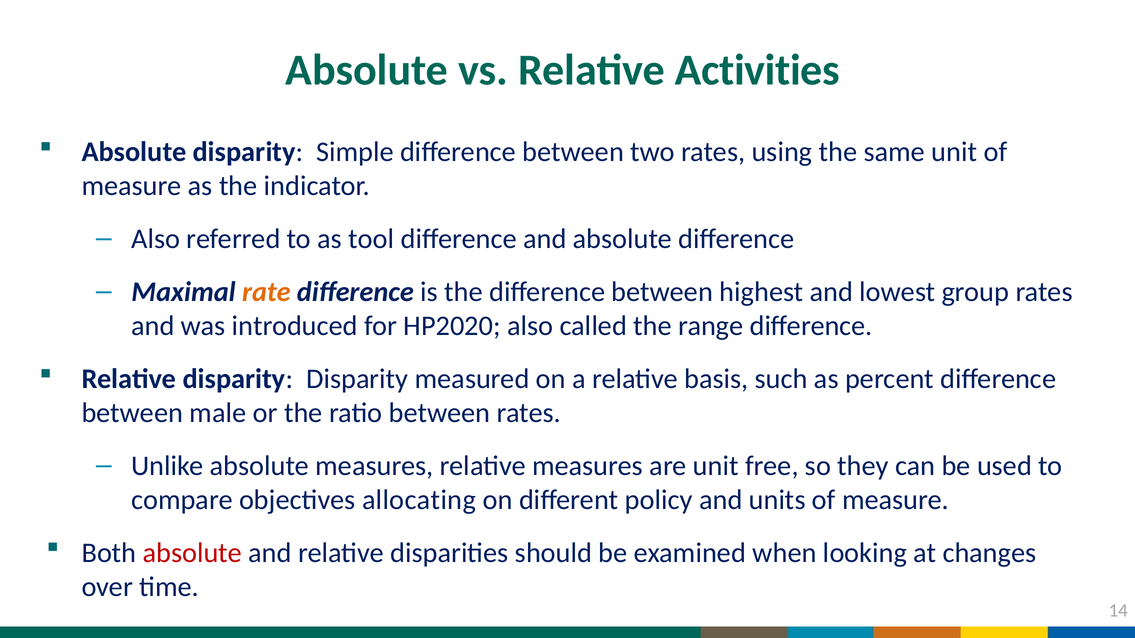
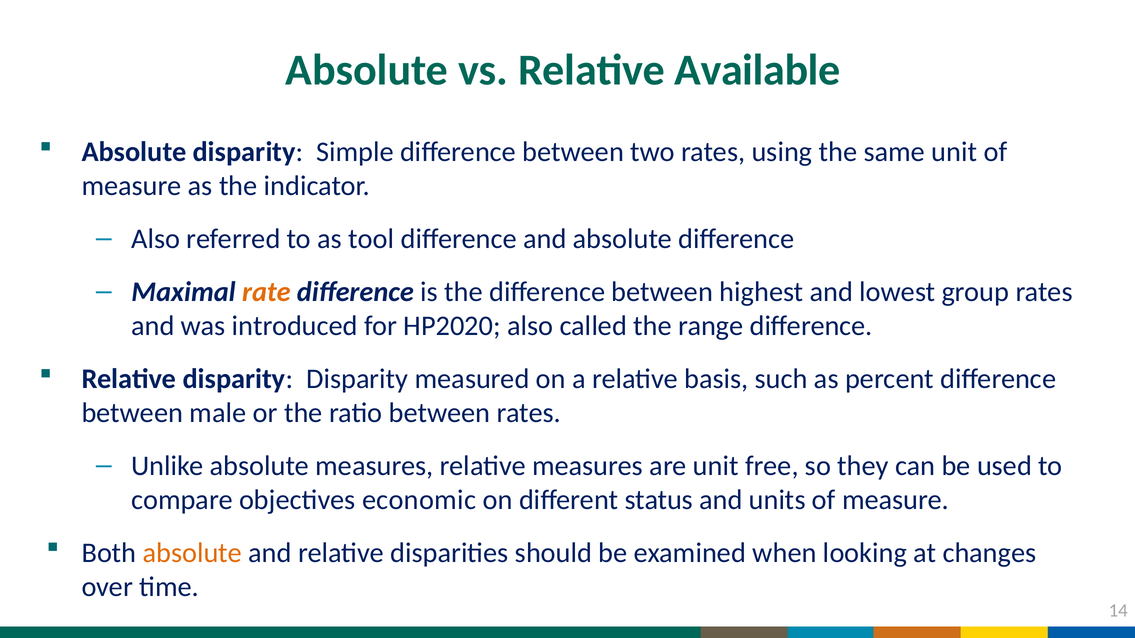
Activities: Activities -> Available
allocating: allocating -> economic
policy: policy -> status
absolute at (192, 553) colour: red -> orange
